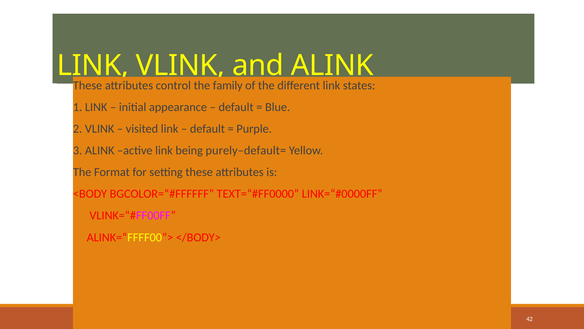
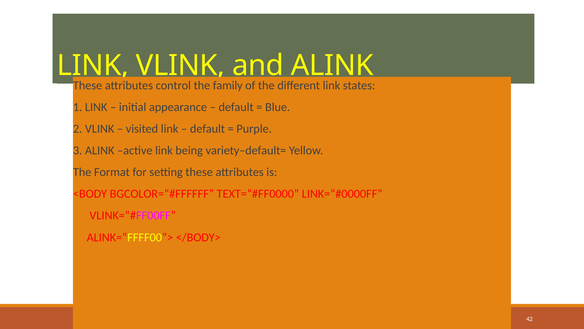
purely–default=: purely–default= -> variety–default=
